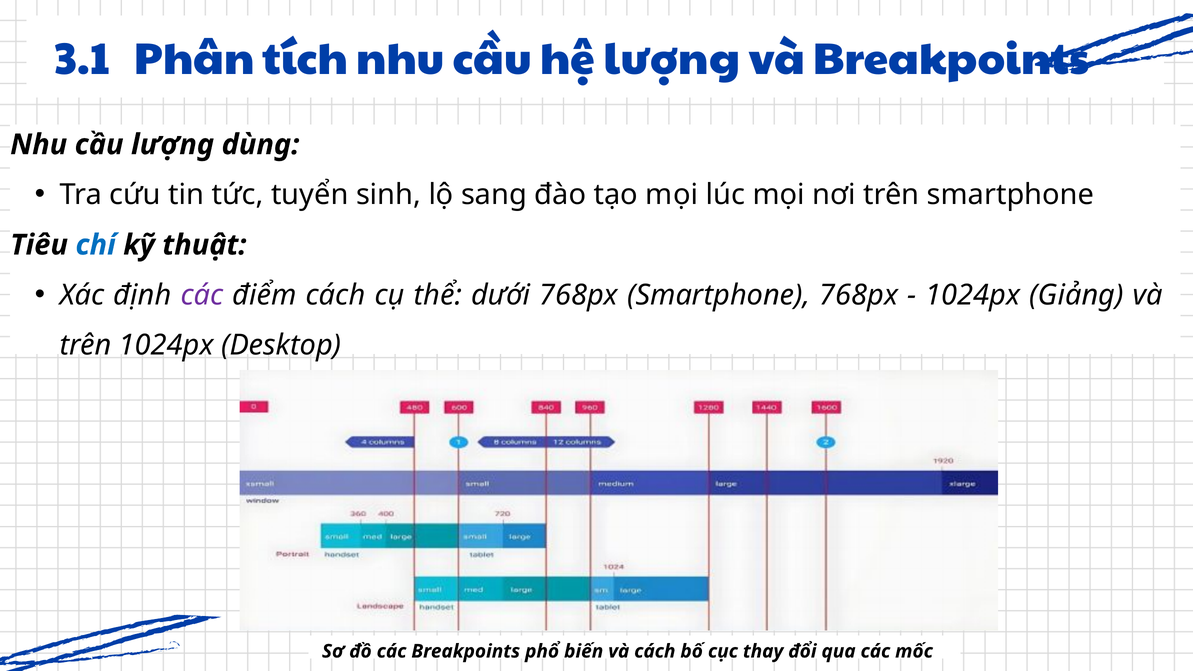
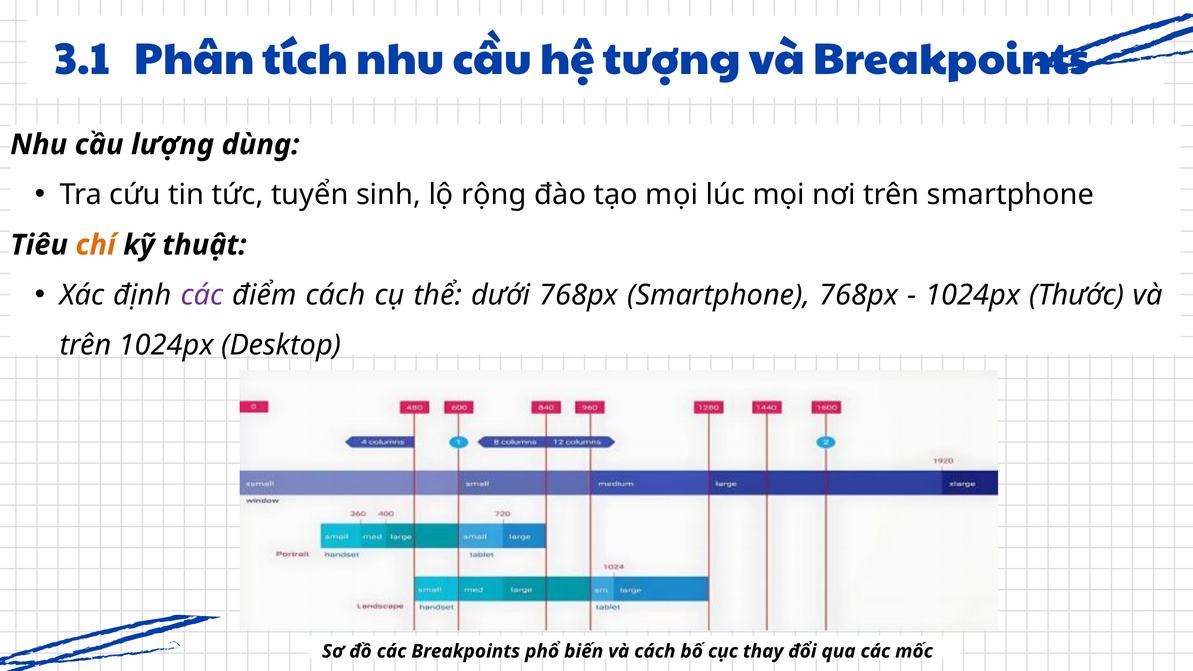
hệ lượng: lượng -> tượng
sang: sang -> rộng
chí colour: blue -> orange
Giảng: Giảng -> Thước
